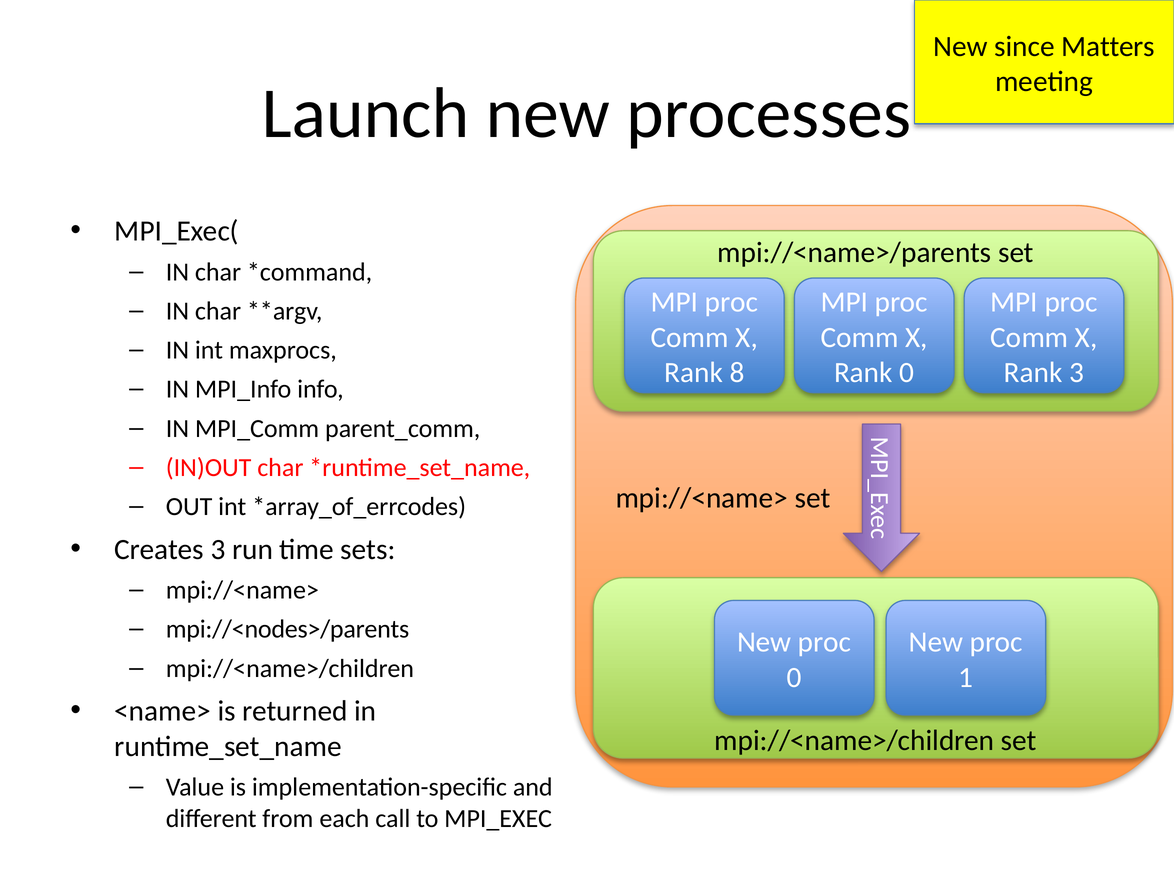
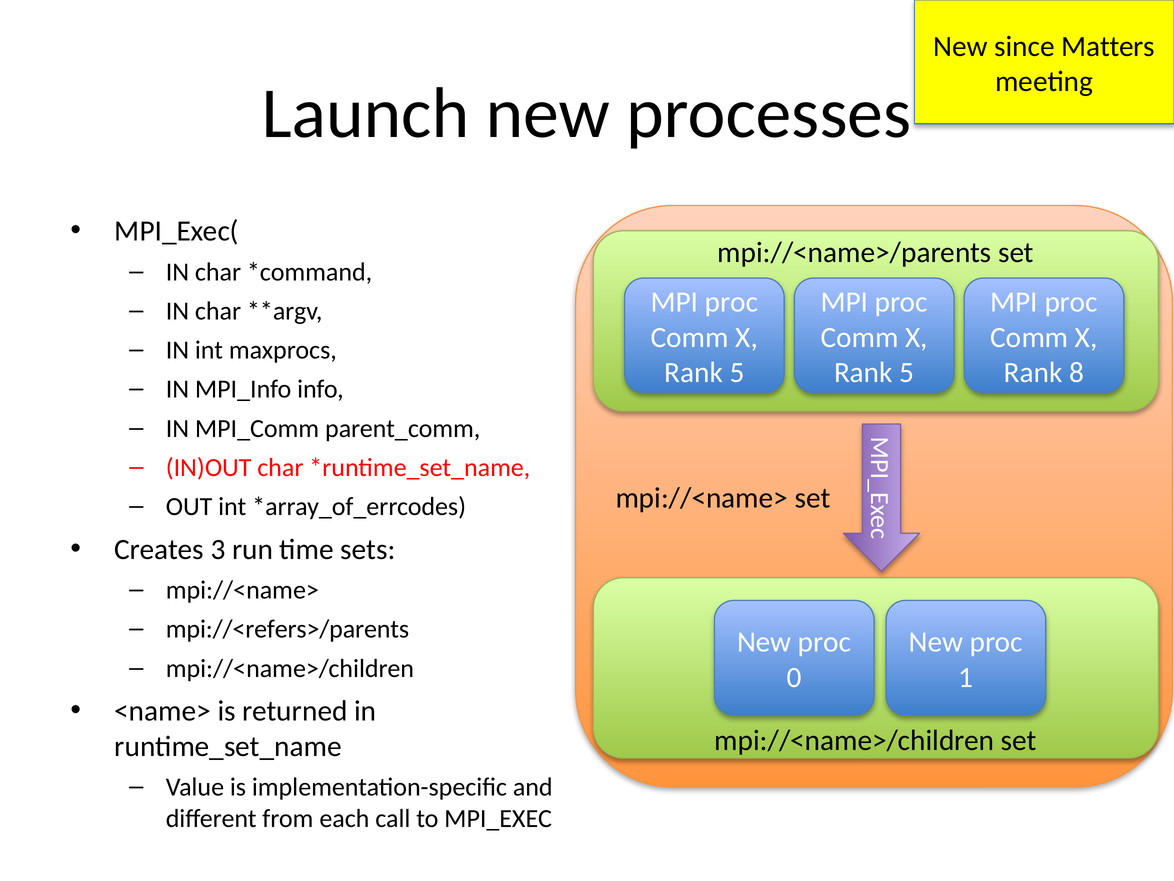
8 at (737, 372): 8 -> 5
0 at (907, 372): 0 -> 5
Rank 3: 3 -> 8
mpi://<nodes>/parents: mpi://<nodes>/parents -> mpi://<refers>/parents
